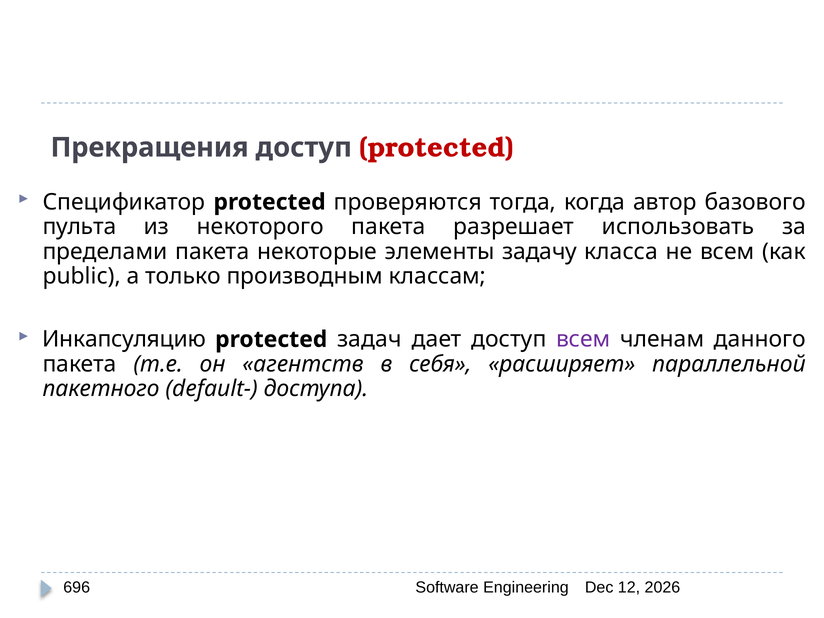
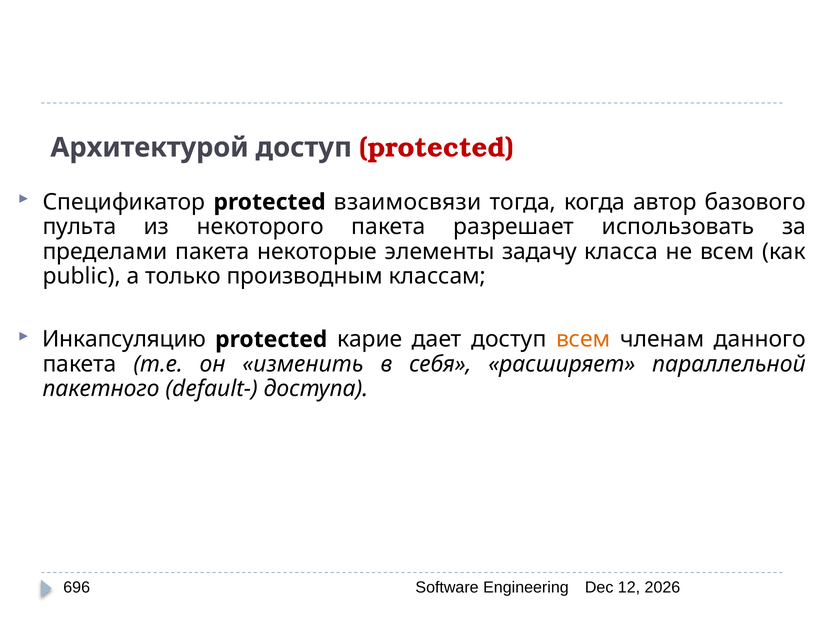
Прекращения: Прекращения -> Архитектурой
проверяются: проверяются -> взаимосвязи
задач: задач -> карие
всем at (583, 339) colour: purple -> orange
агентств: агентств -> изменить
